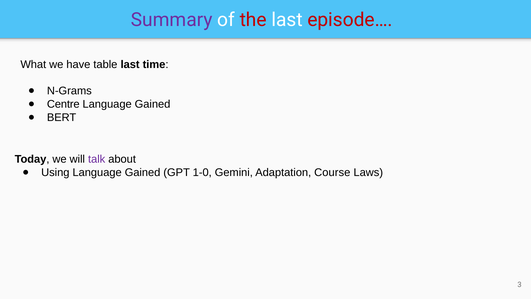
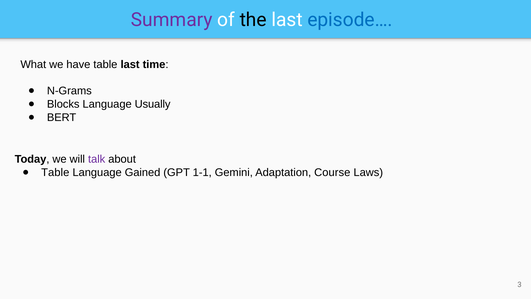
the colour: red -> black
episode… colour: red -> blue
Centre: Centre -> Blocks
Gained at (153, 104): Gained -> Usually
Using at (55, 172): Using -> Table
1-0: 1-0 -> 1-1
